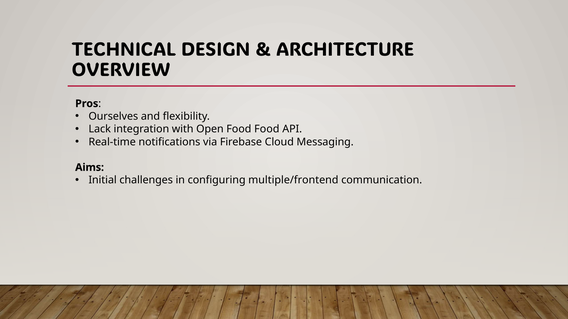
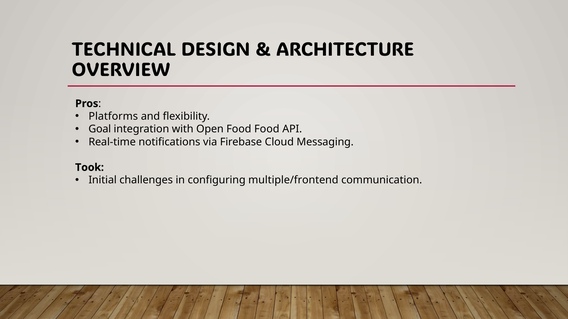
Ourselves: Ourselves -> Platforms
Lack: Lack -> Goal
Aims: Aims -> Took
